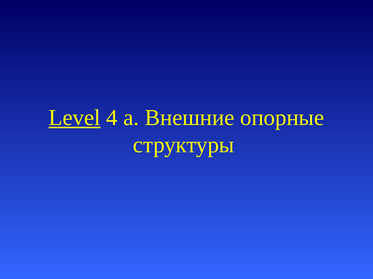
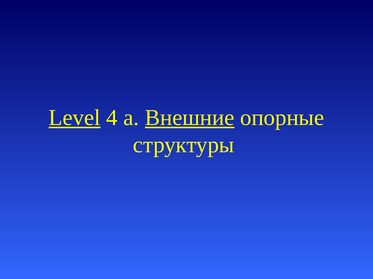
Внешние underline: none -> present
